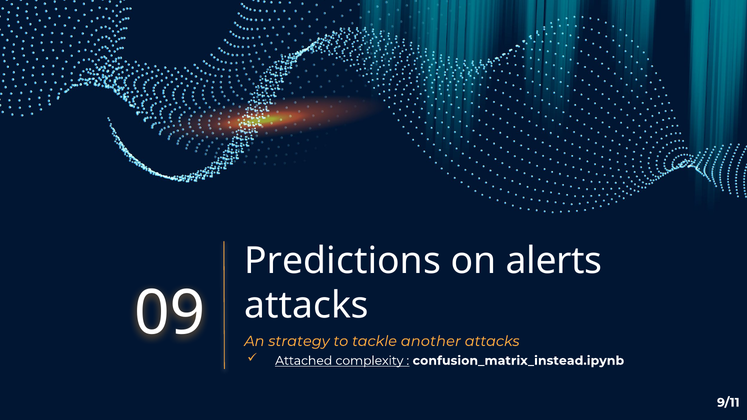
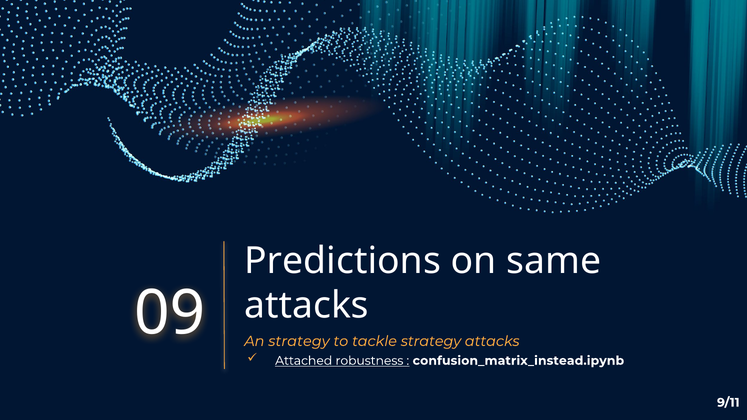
alerts: alerts -> same
tackle another: another -> strategy
complexity: complexity -> robustness
